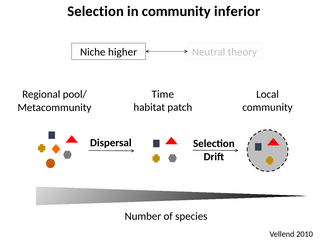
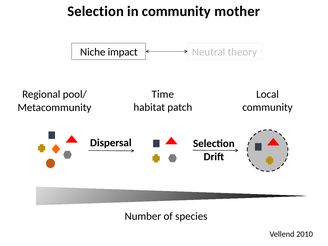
inferior: inferior -> mother
higher: higher -> impact
